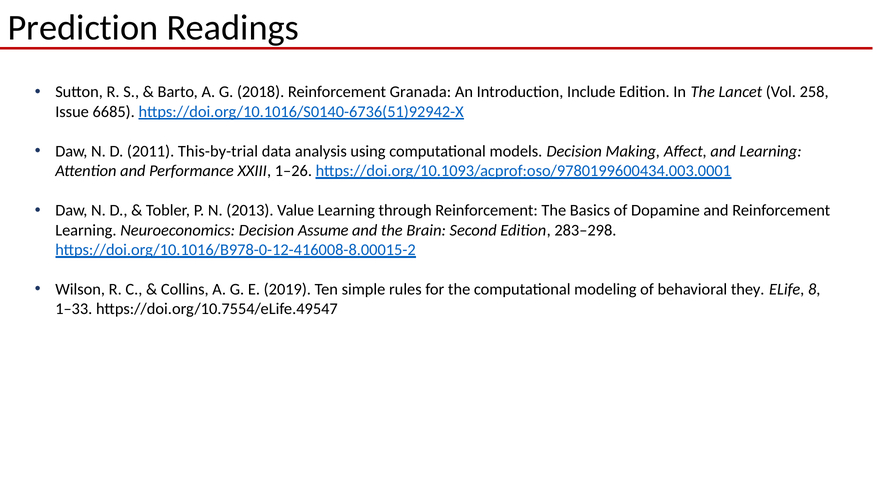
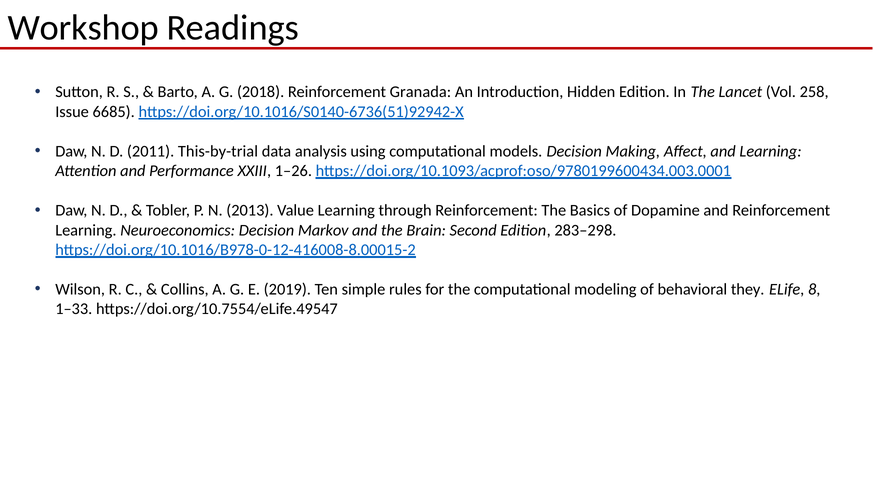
Prediction: Prediction -> Workshop
Include: Include -> Hidden
Assume: Assume -> Markov
